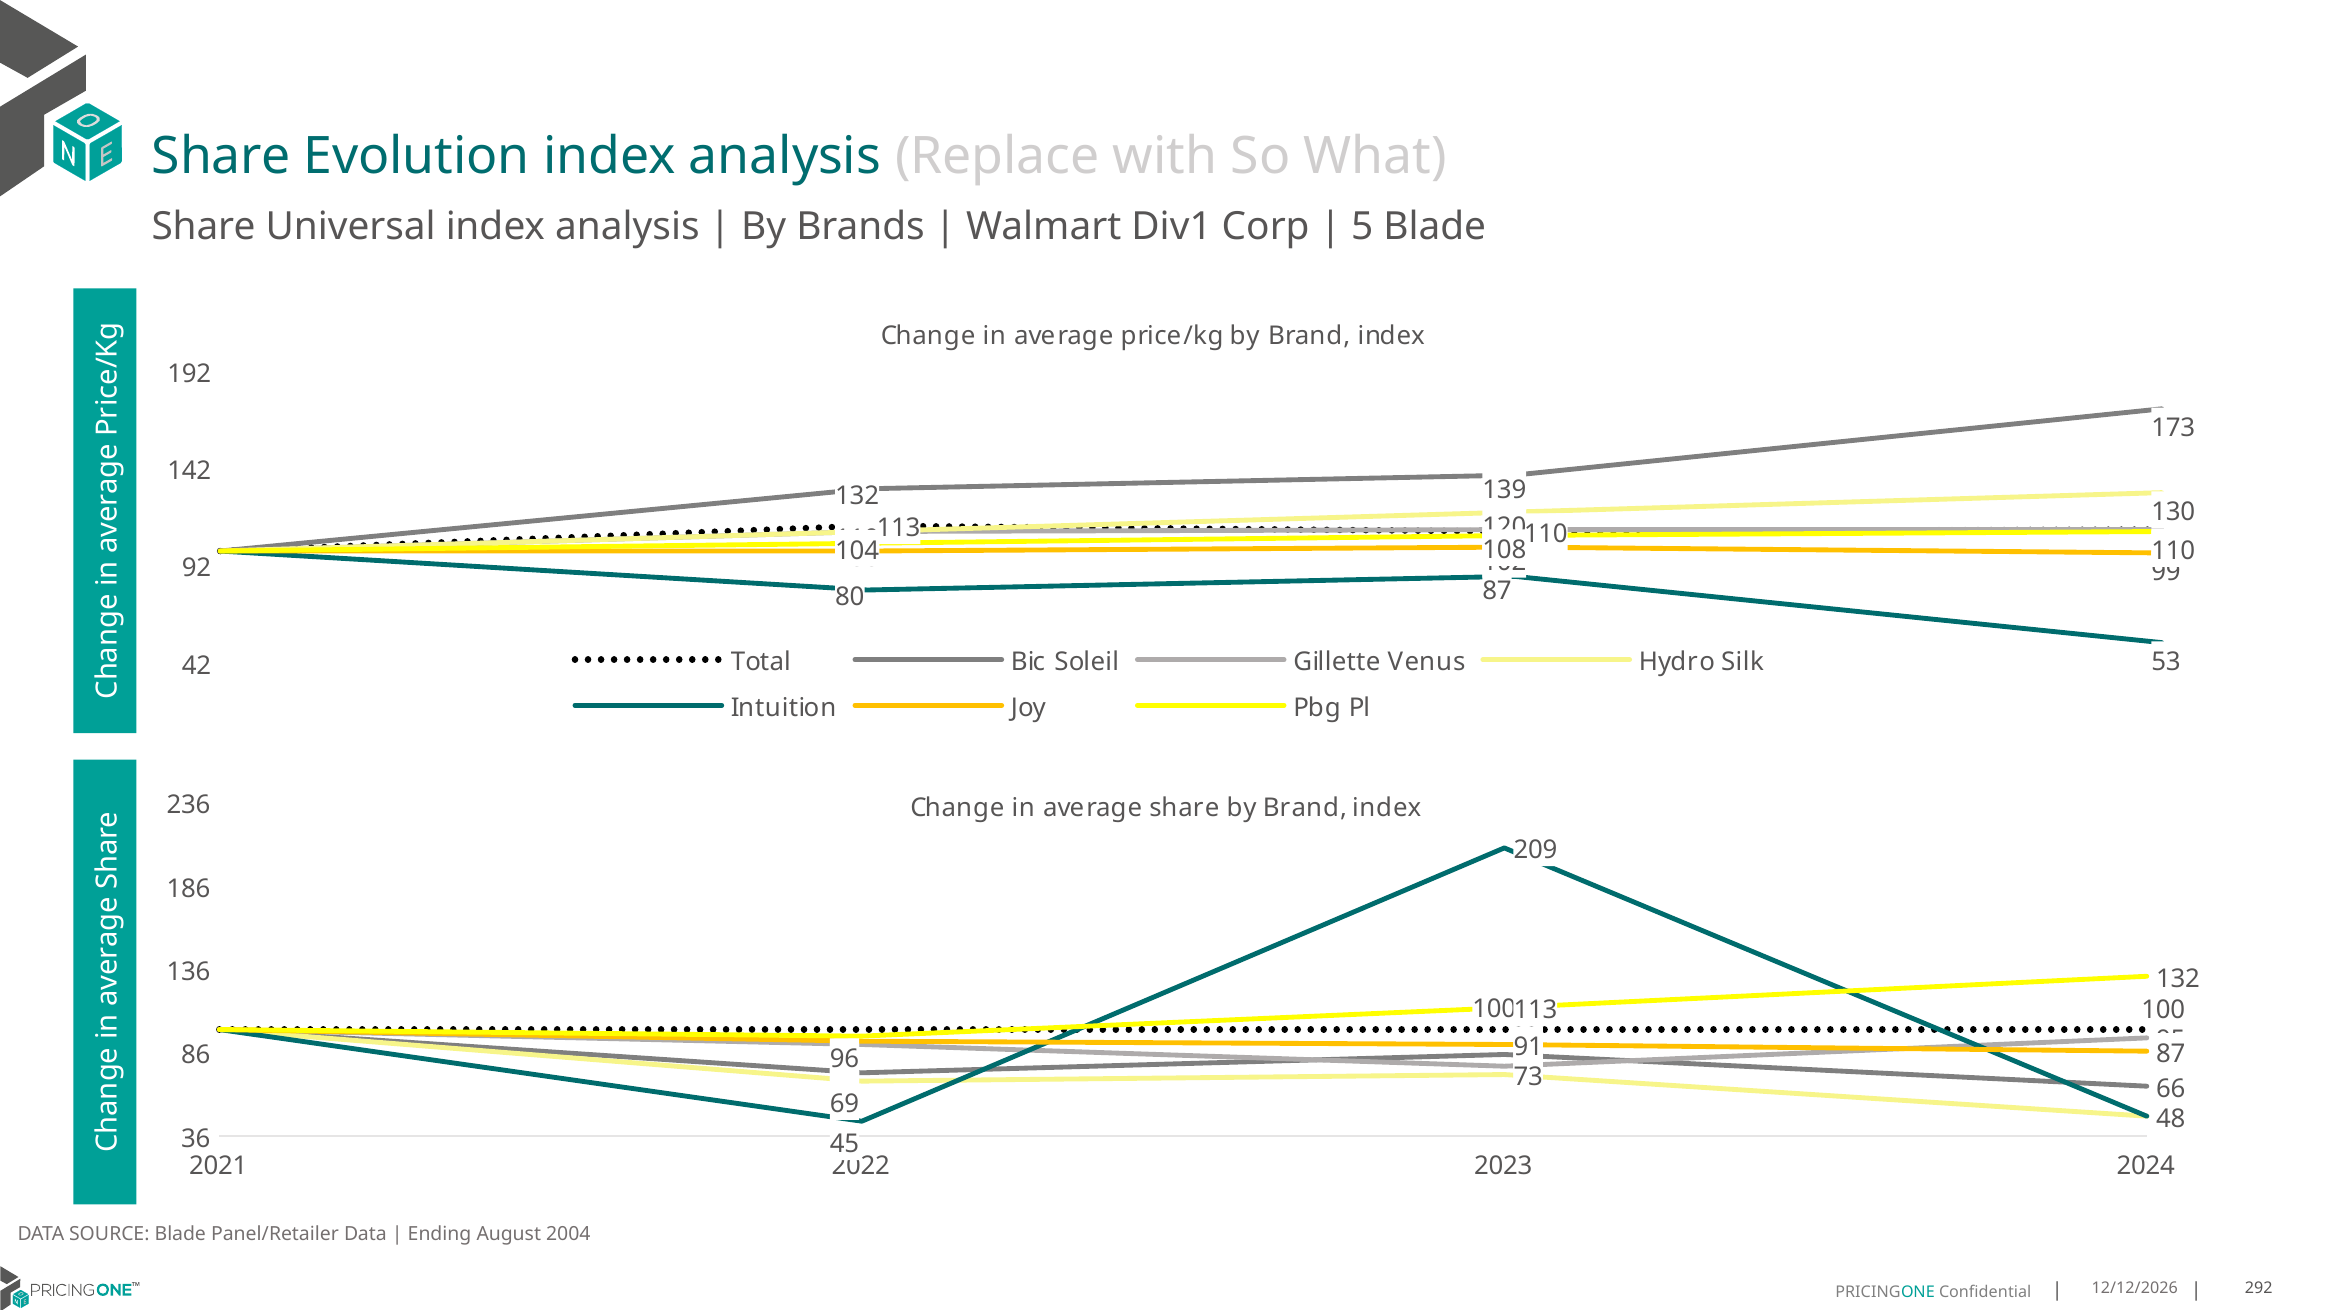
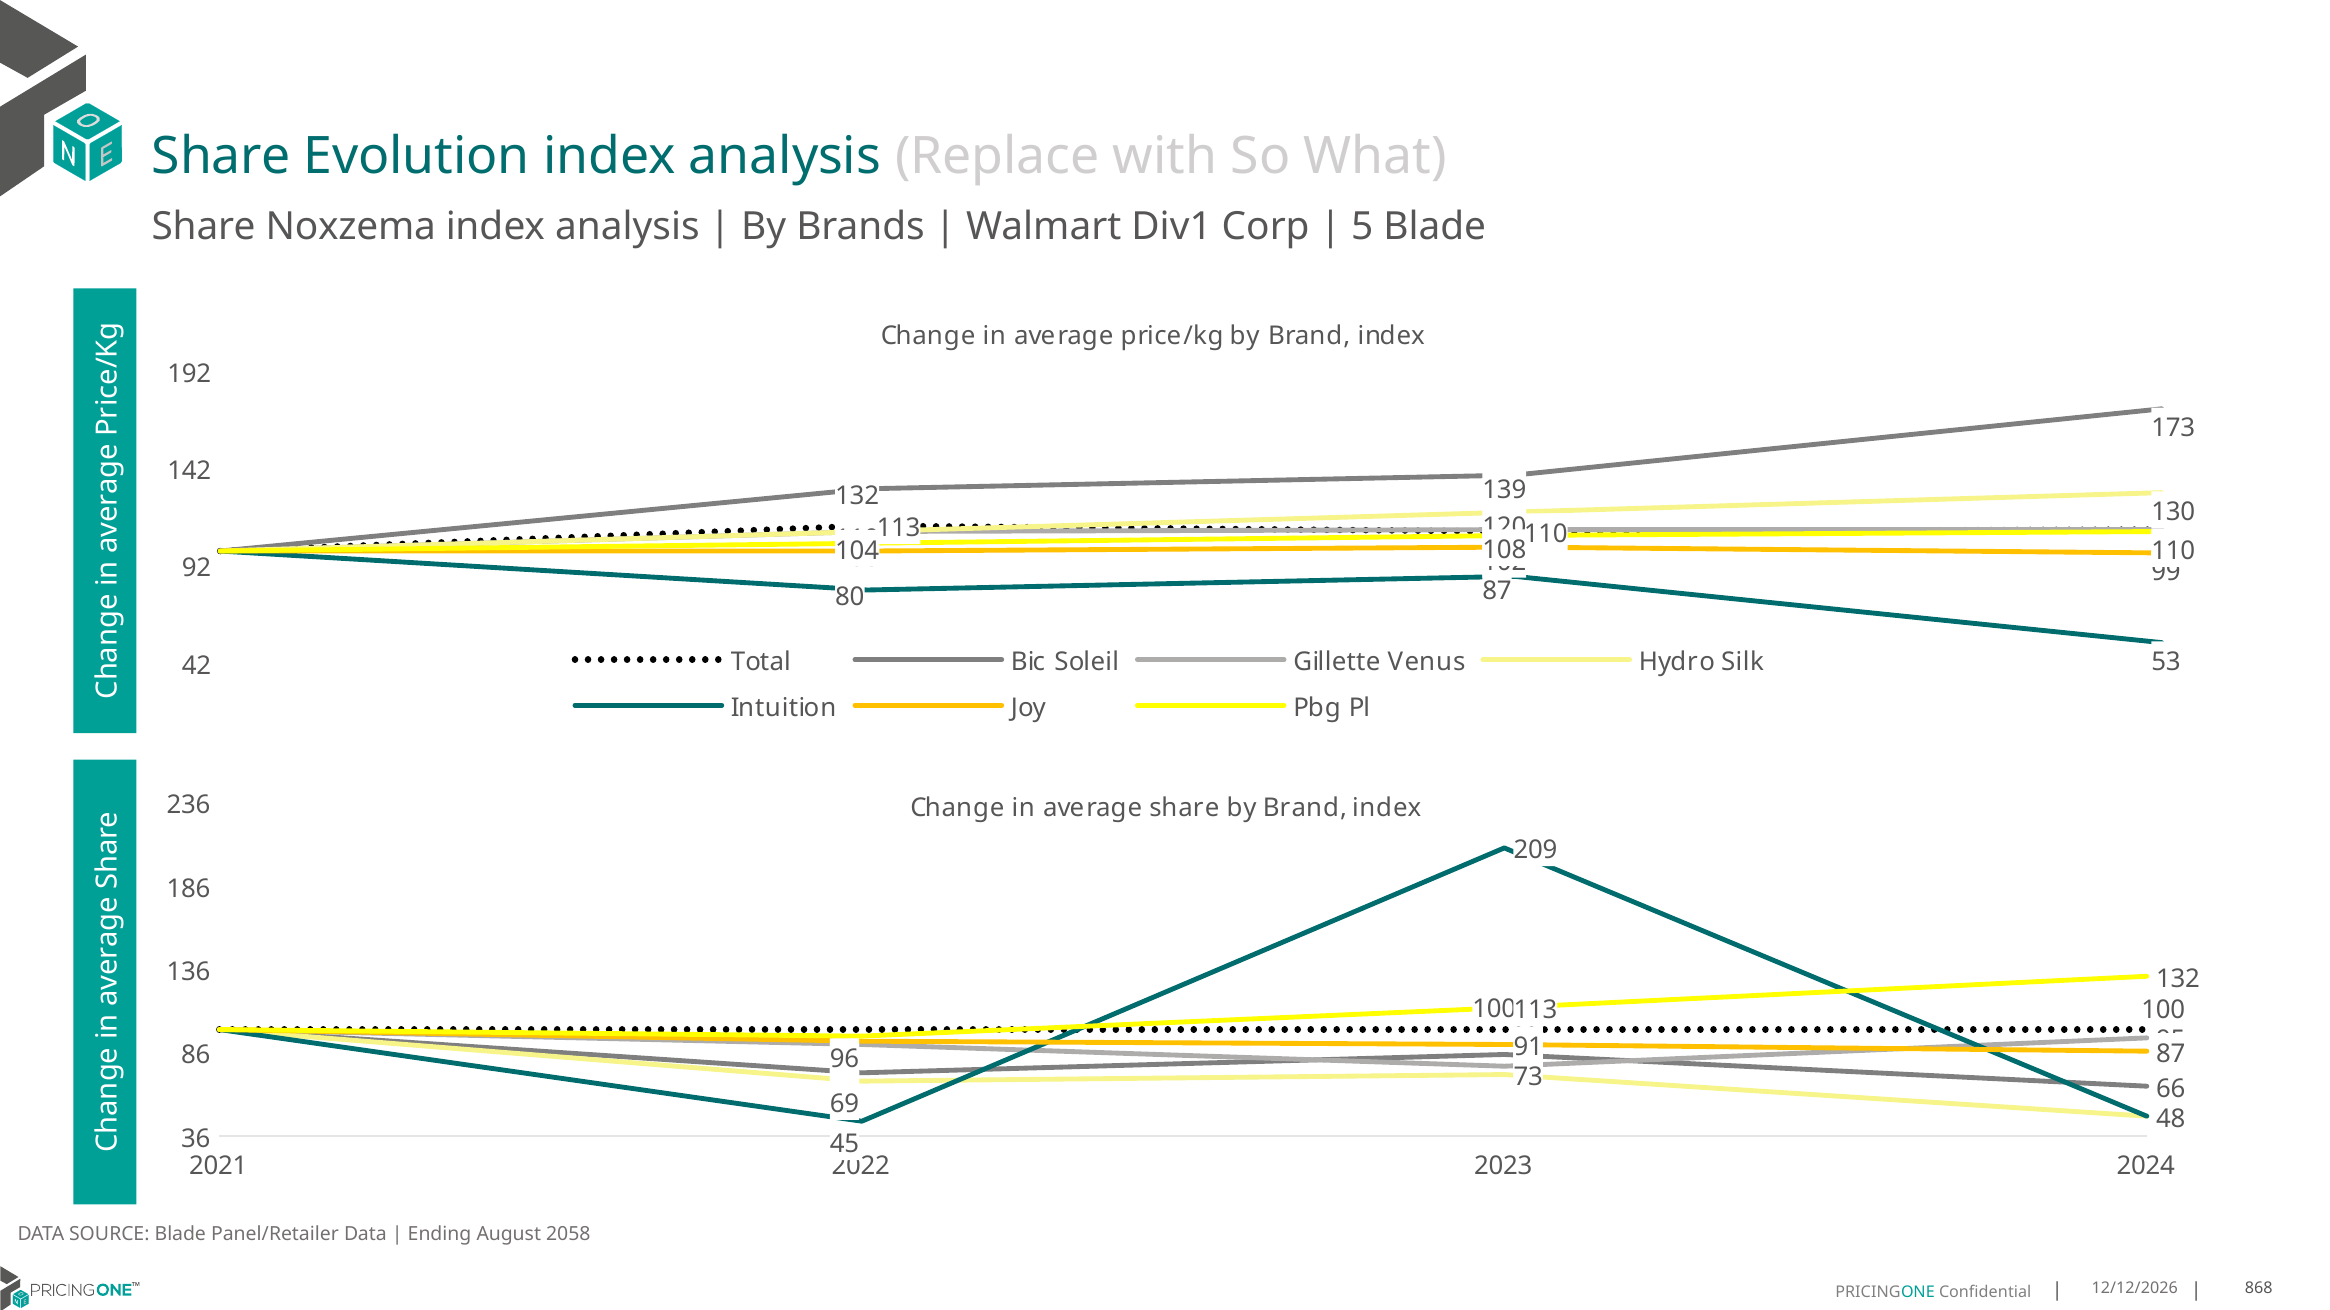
Universal: Universal -> Noxzema
2004: 2004 -> 2058
292: 292 -> 868
